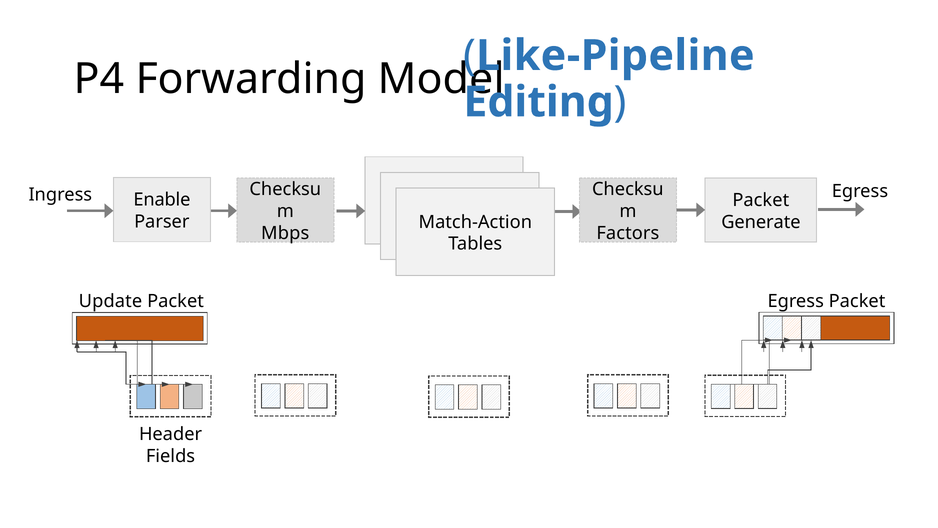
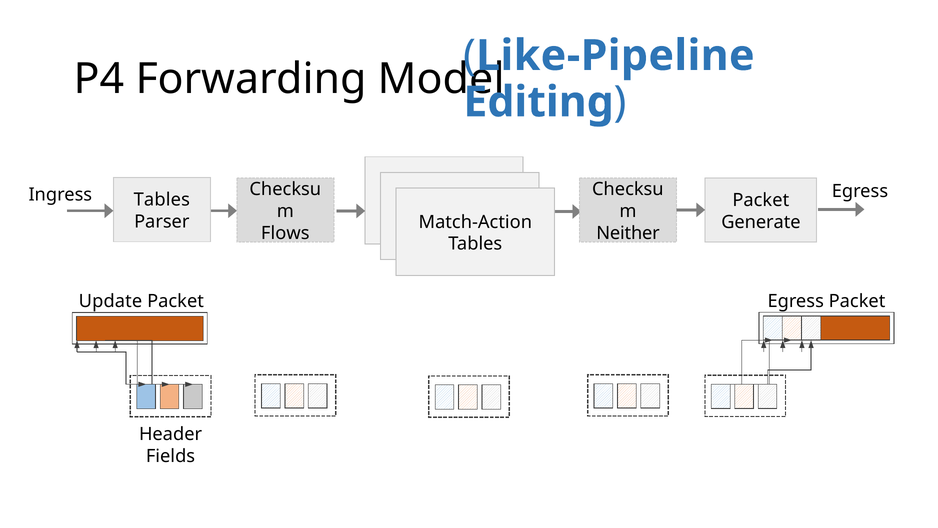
Enable at (162, 200): Enable -> Tables
Mbps: Mbps -> Flows
Factors: Factors -> Neither
